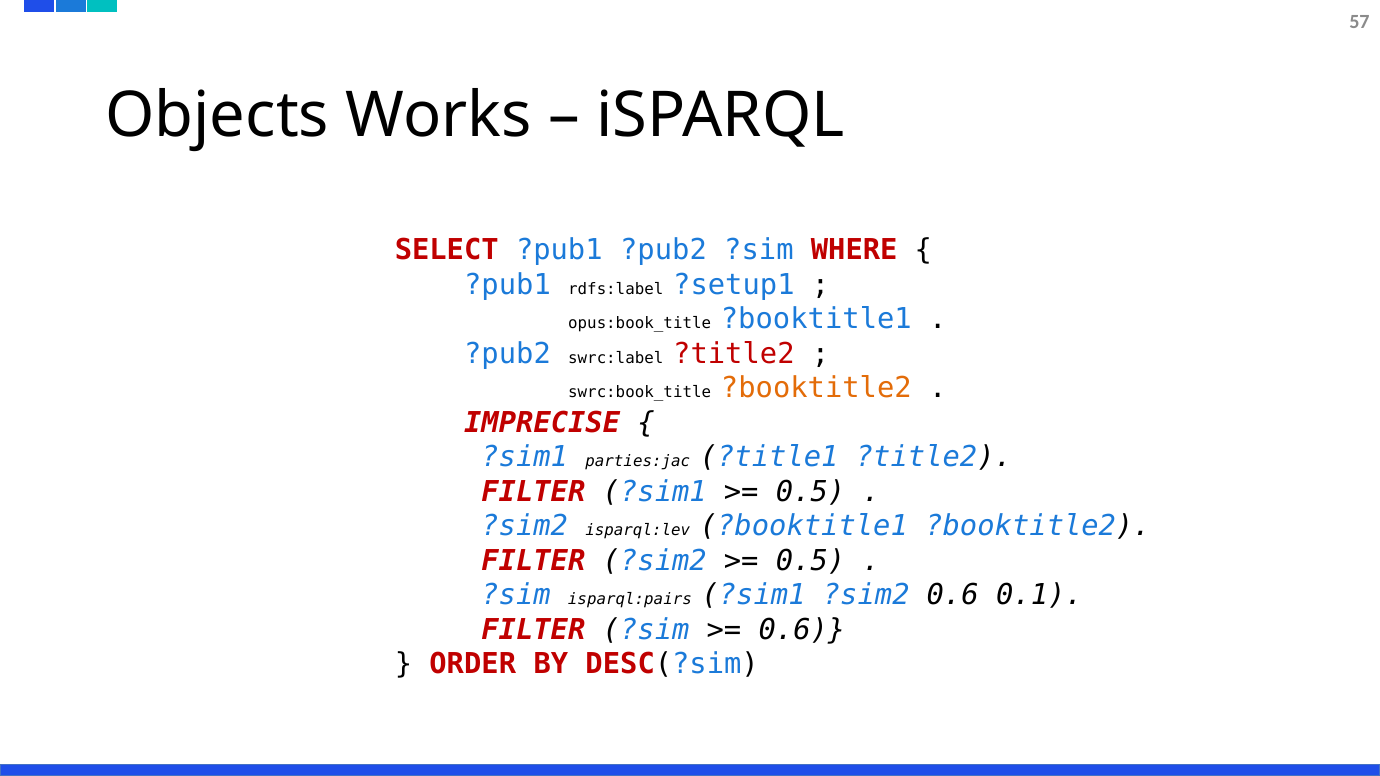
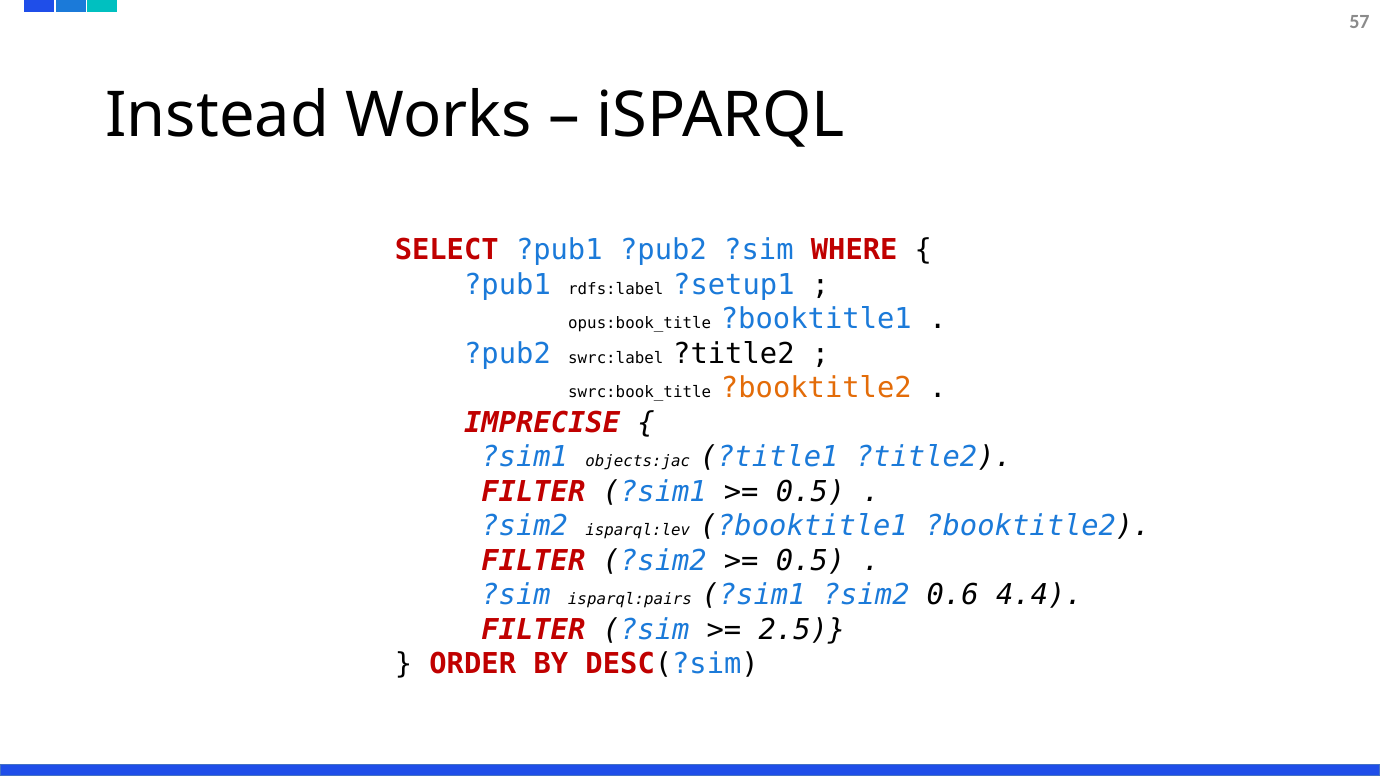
Objects: Objects -> Instead
?title2 at (734, 354) colour: red -> black
parties:jac: parties:jac -> objects:jac
0.1: 0.1 -> 4.4
0.6 at (802, 630): 0.6 -> 2.5
